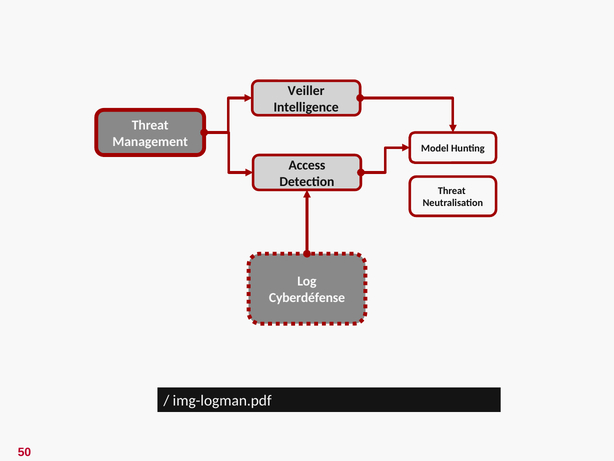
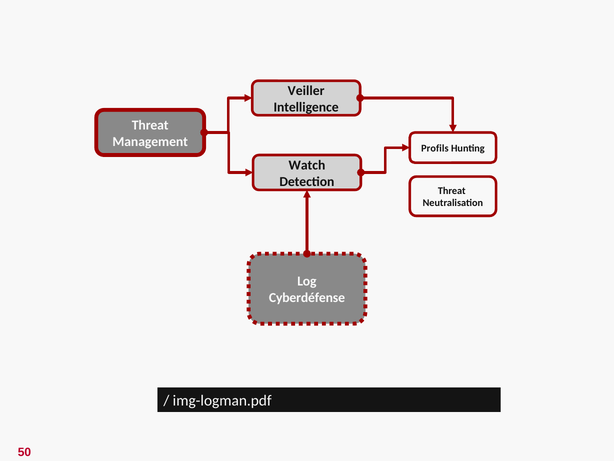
Model: Model -> Profils
Access: Access -> Watch
